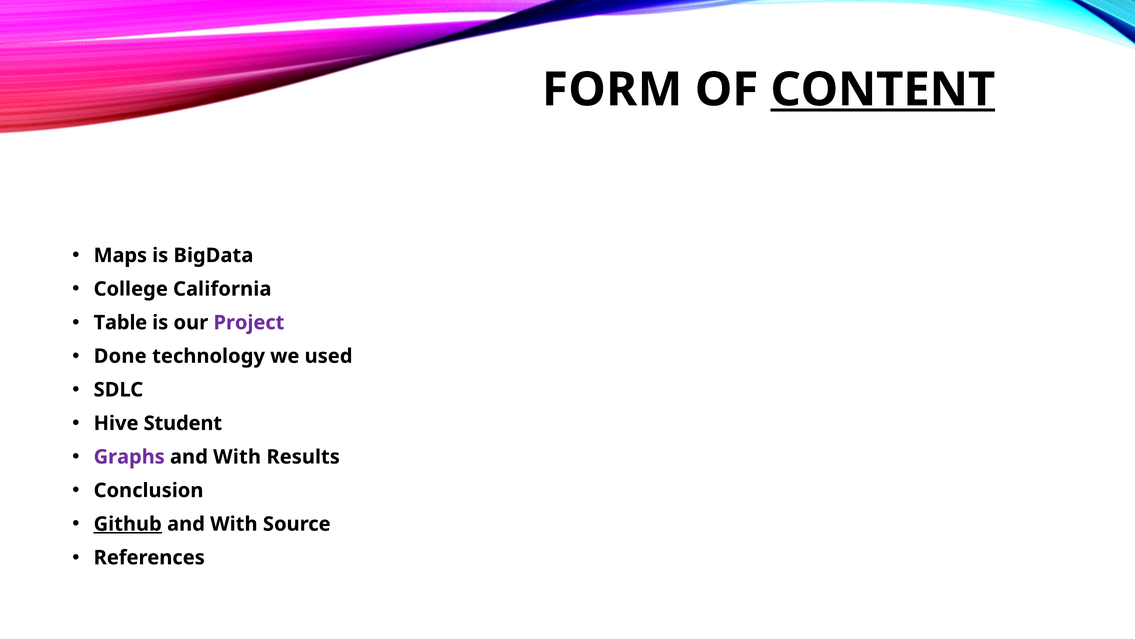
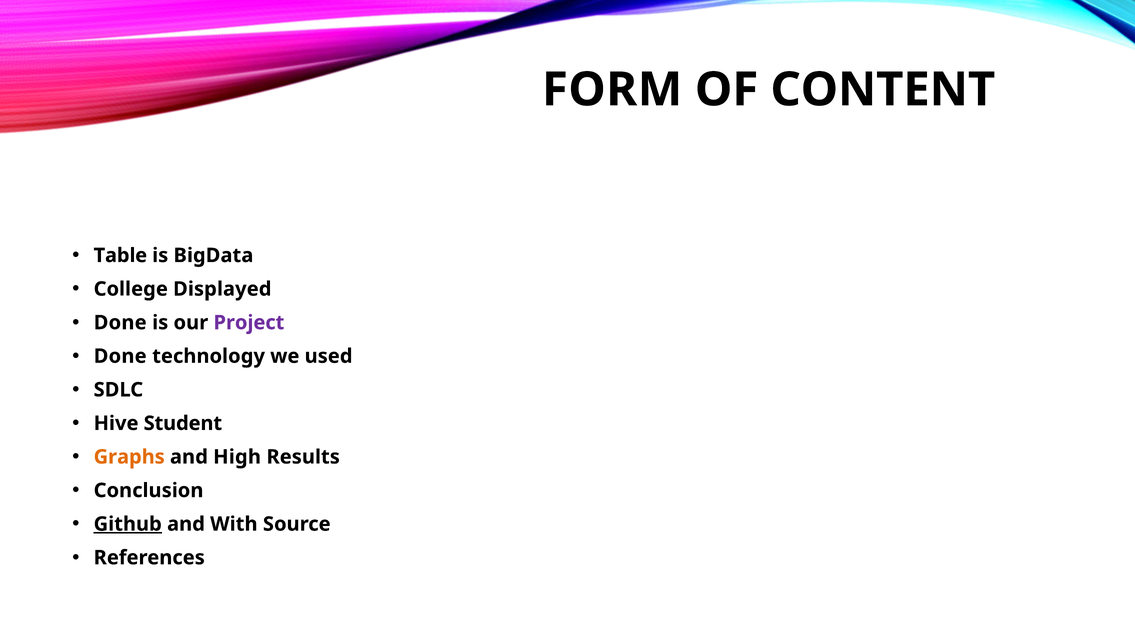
CONTENT underline: present -> none
Maps: Maps -> Table
California: California -> Displayed
Table at (120, 322): Table -> Done
Graphs colour: purple -> orange
With at (237, 457): With -> High
